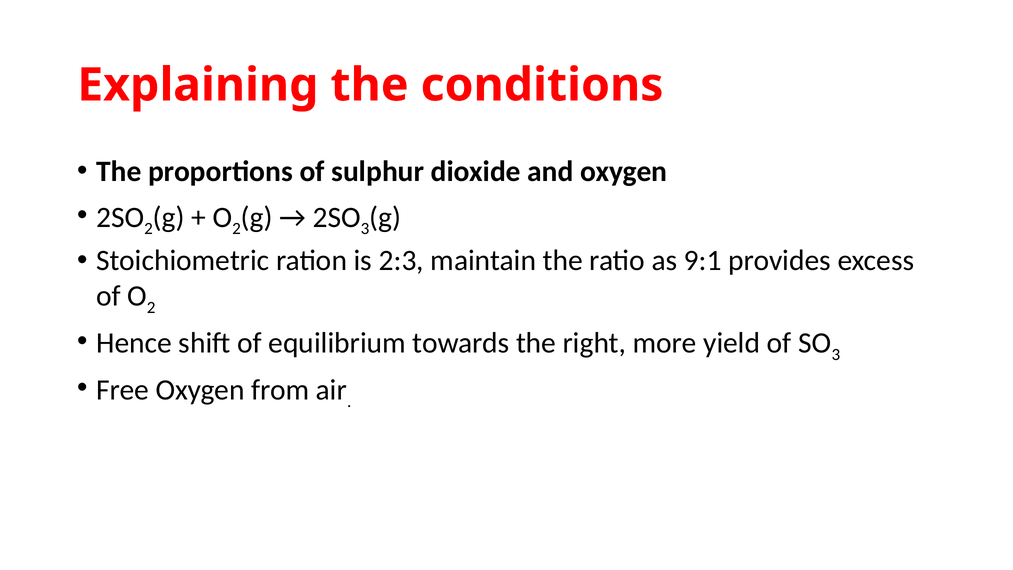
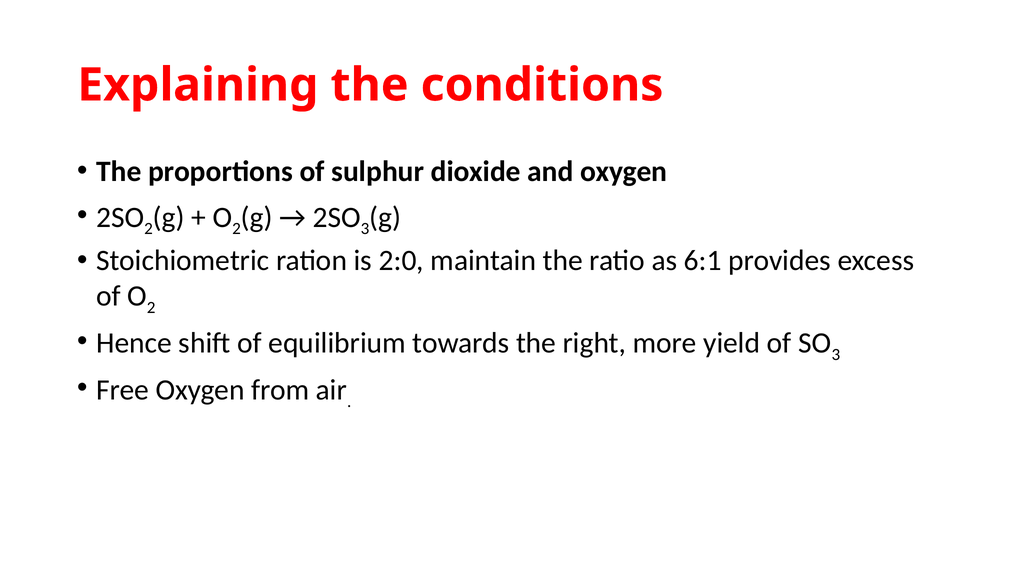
2:3: 2:3 -> 2:0
9:1: 9:1 -> 6:1
